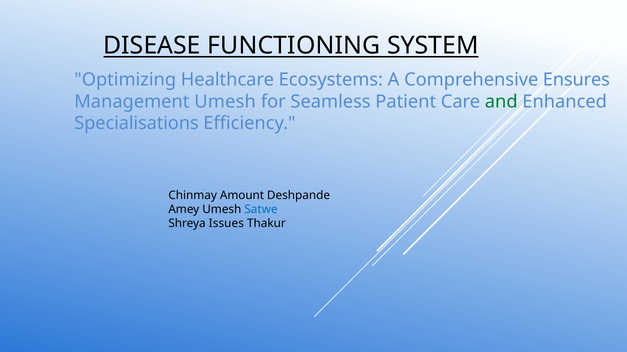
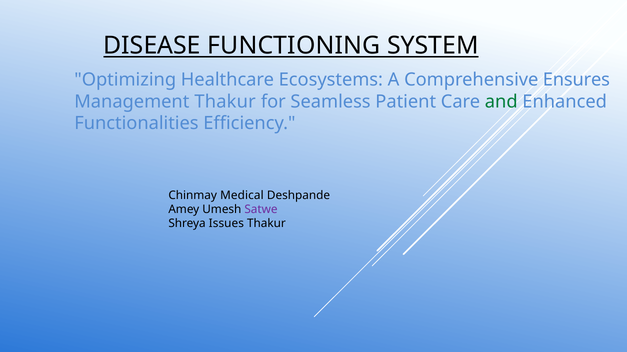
Management Umesh: Umesh -> Thakur
Specialisations: Specialisations -> Functionalities
Amount: Amount -> Medical
Satwe colour: blue -> purple
